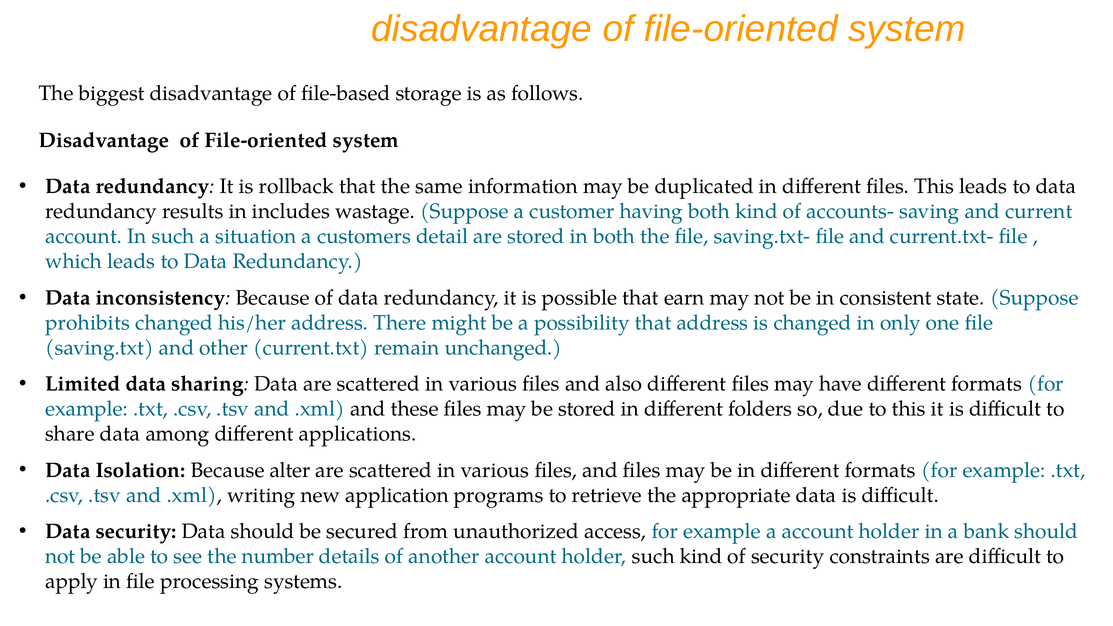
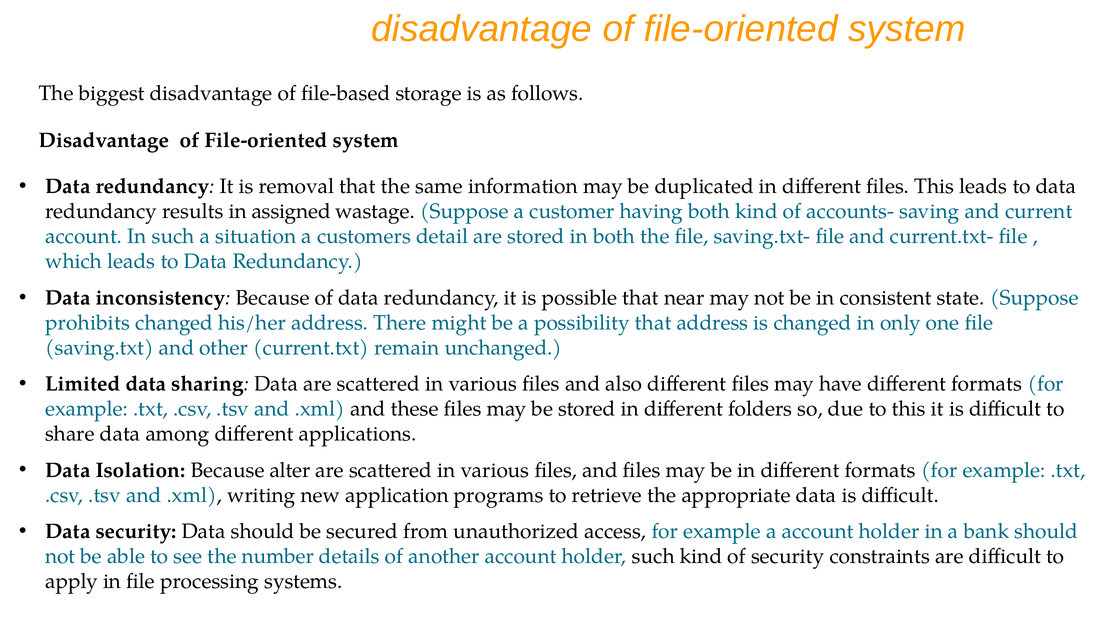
rollback: rollback -> removal
includes: includes -> assigned
earn: earn -> near
